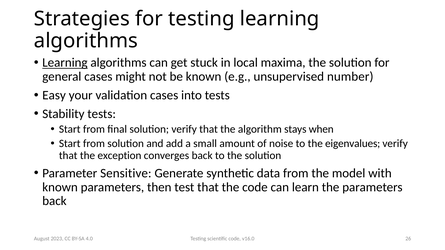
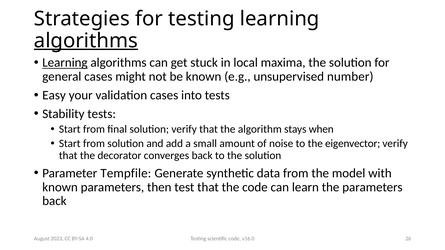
algorithms at (86, 41) underline: none -> present
eigenvalues: eigenvalues -> eigenvector
exception: exception -> decorator
Sensitive: Sensitive -> Tempfile
